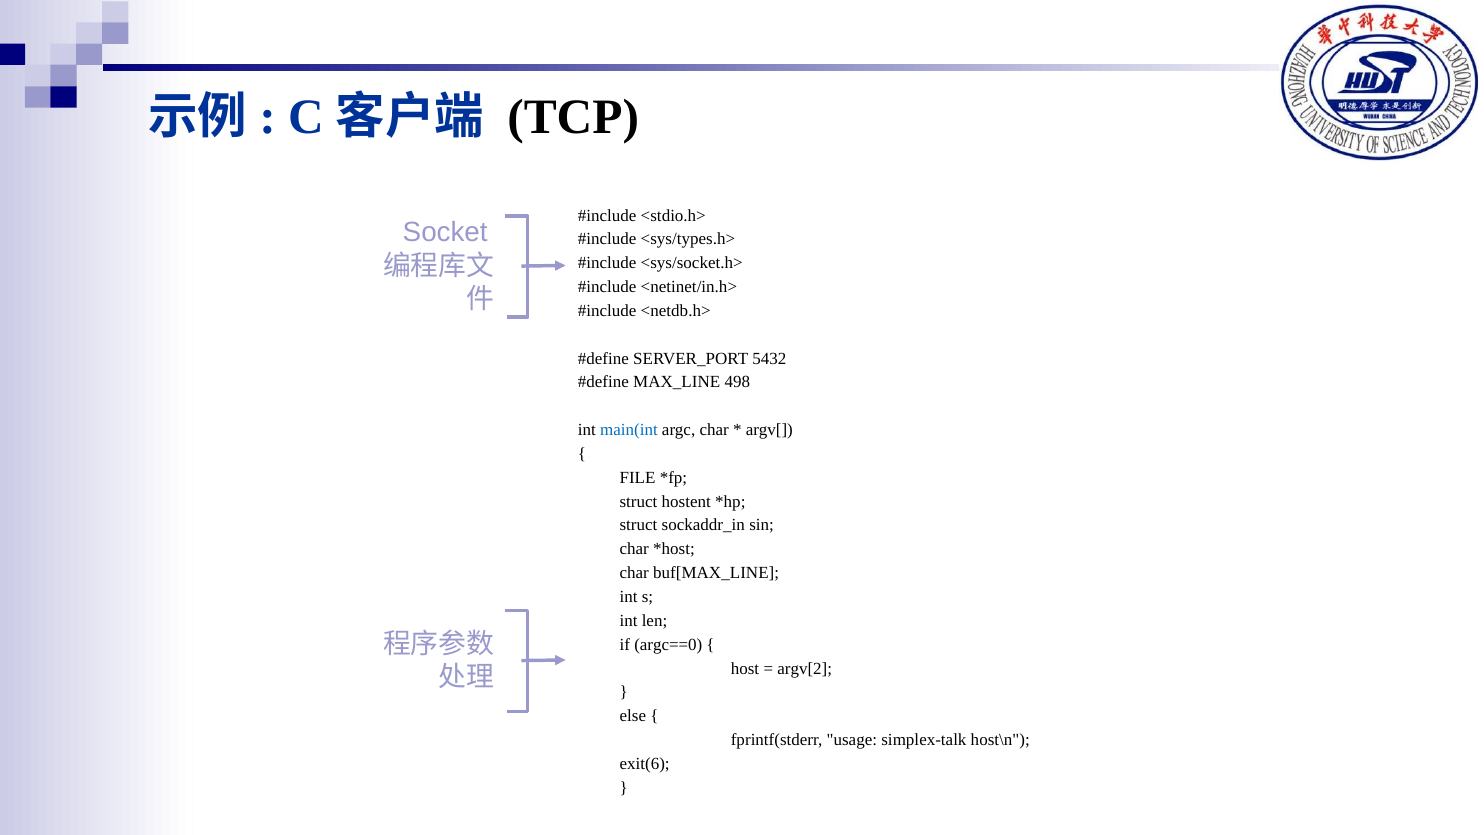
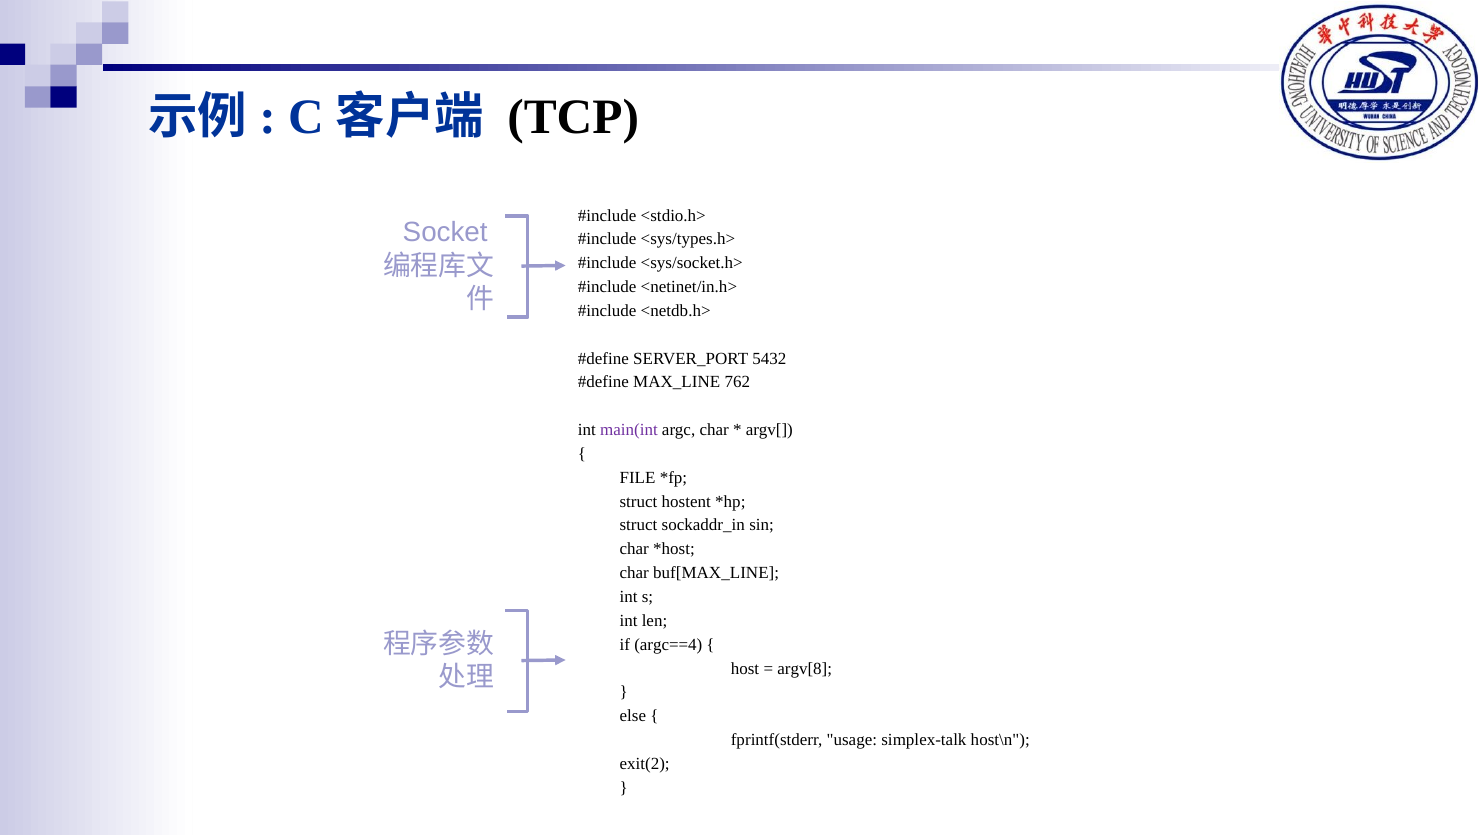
498: 498 -> 762
main(int colour: blue -> purple
argc==0: argc==0 -> argc==4
argv[2: argv[2 -> argv[8
exit(6: exit(6 -> exit(2
